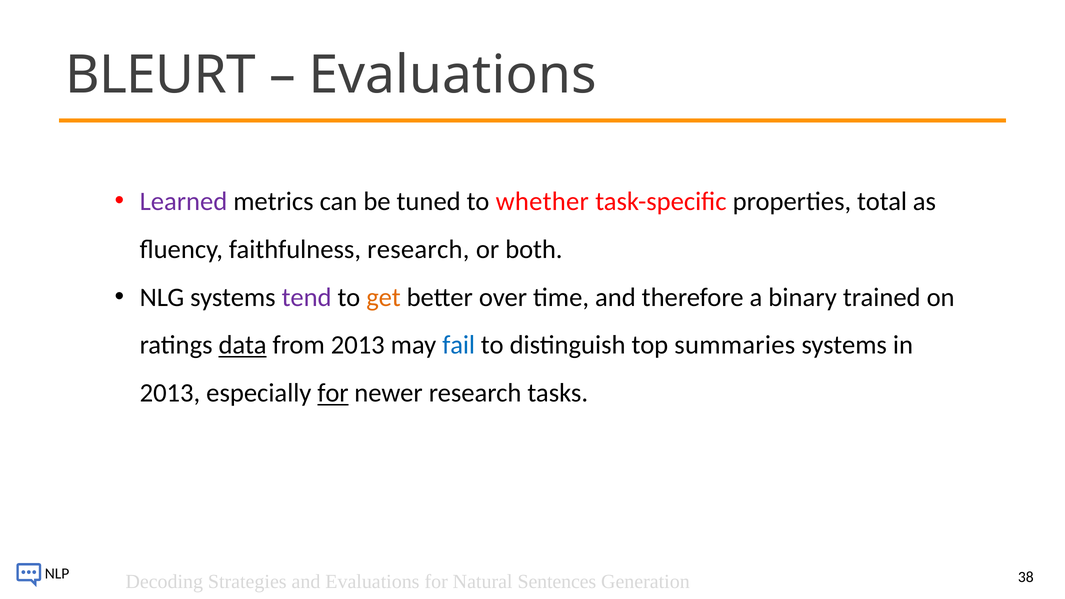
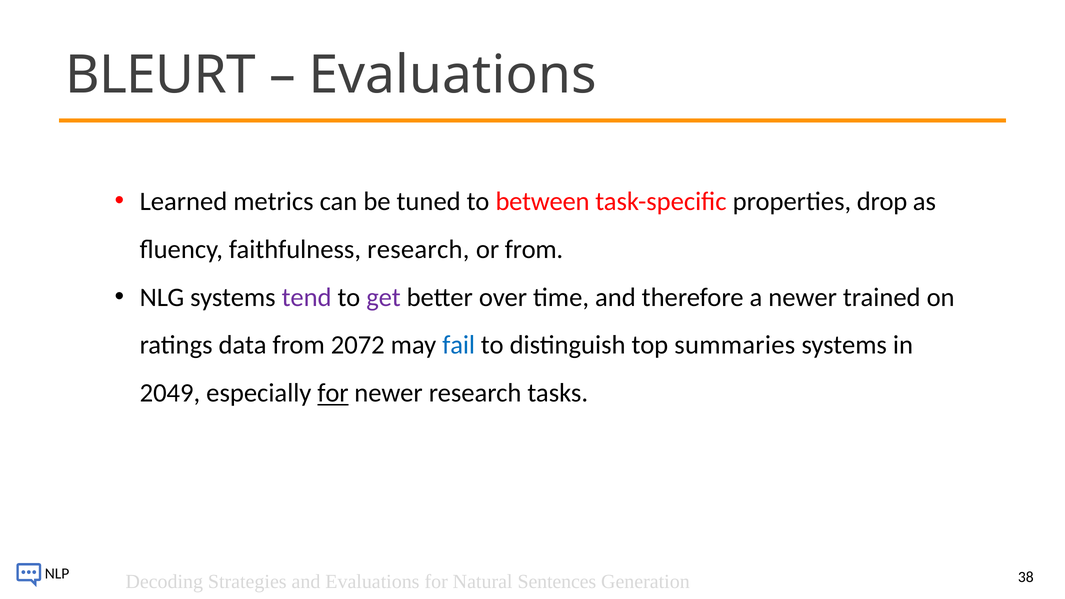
Learned colour: purple -> black
whether: whether -> between
total: total -> drop
or both: both -> from
get colour: orange -> purple
a binary: binary -> newer
data underline: present -> none
from 2013: 2013 -> 2072
2013 at (170, 393): 2013 -> 2049
